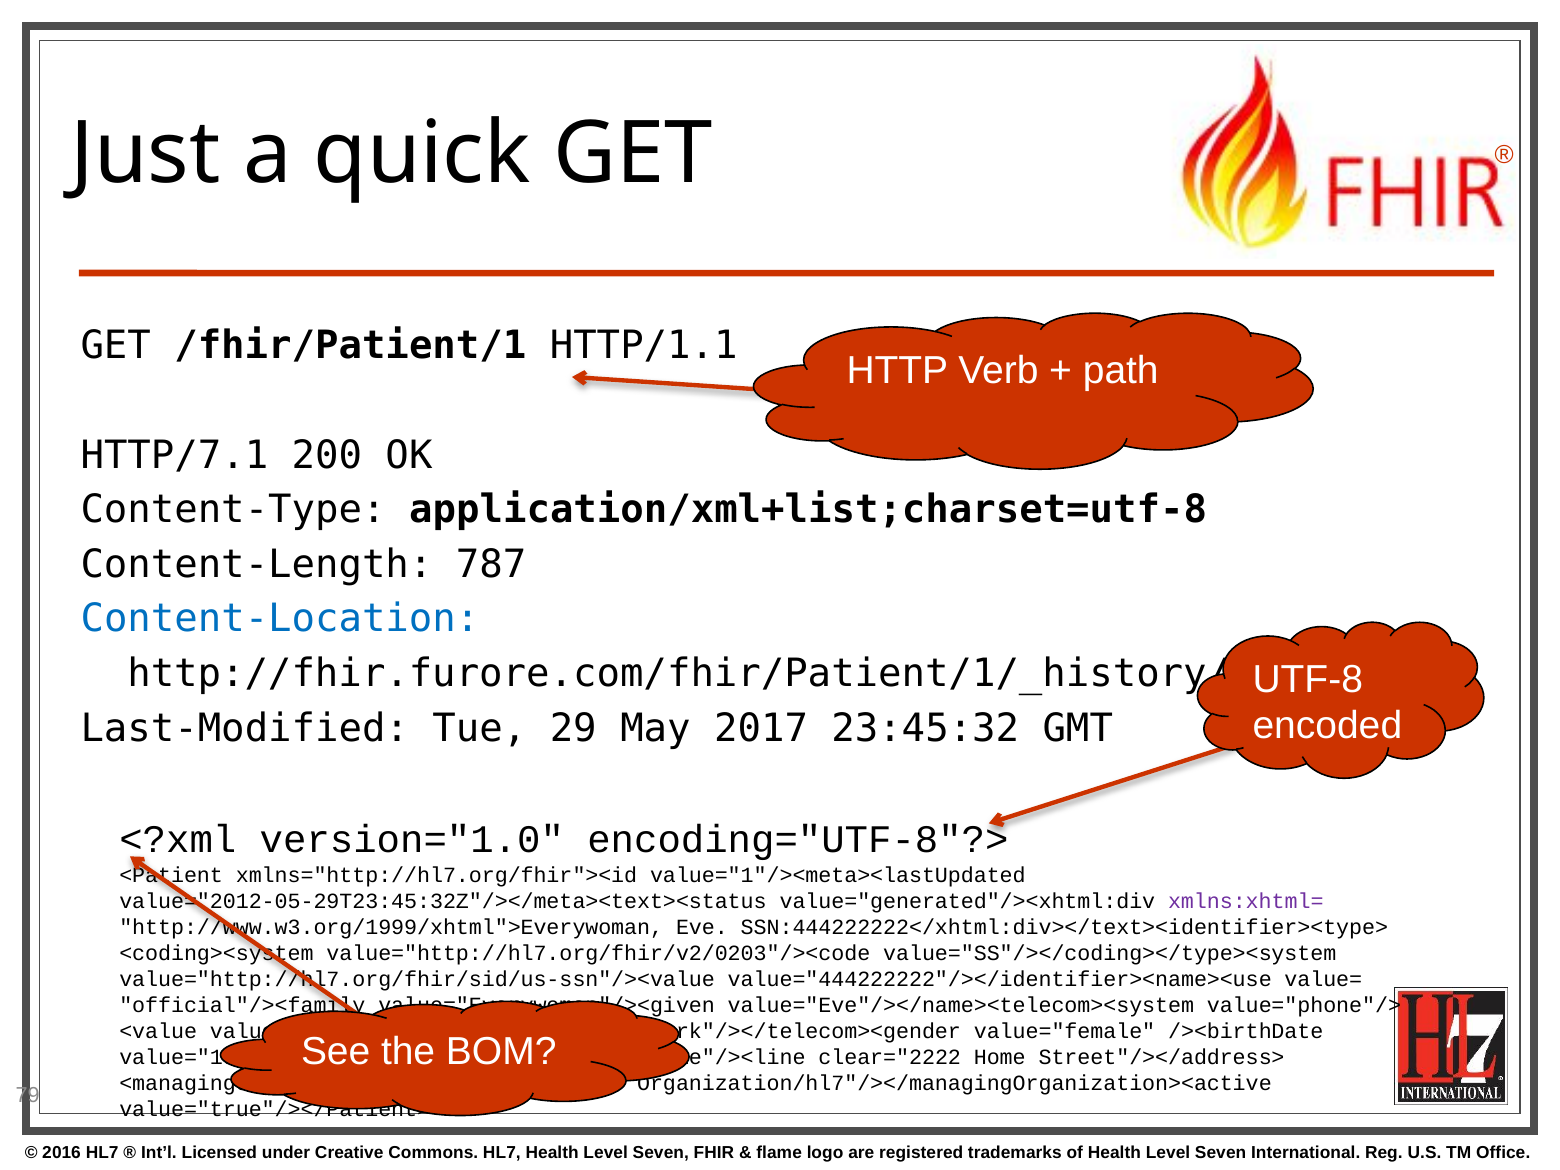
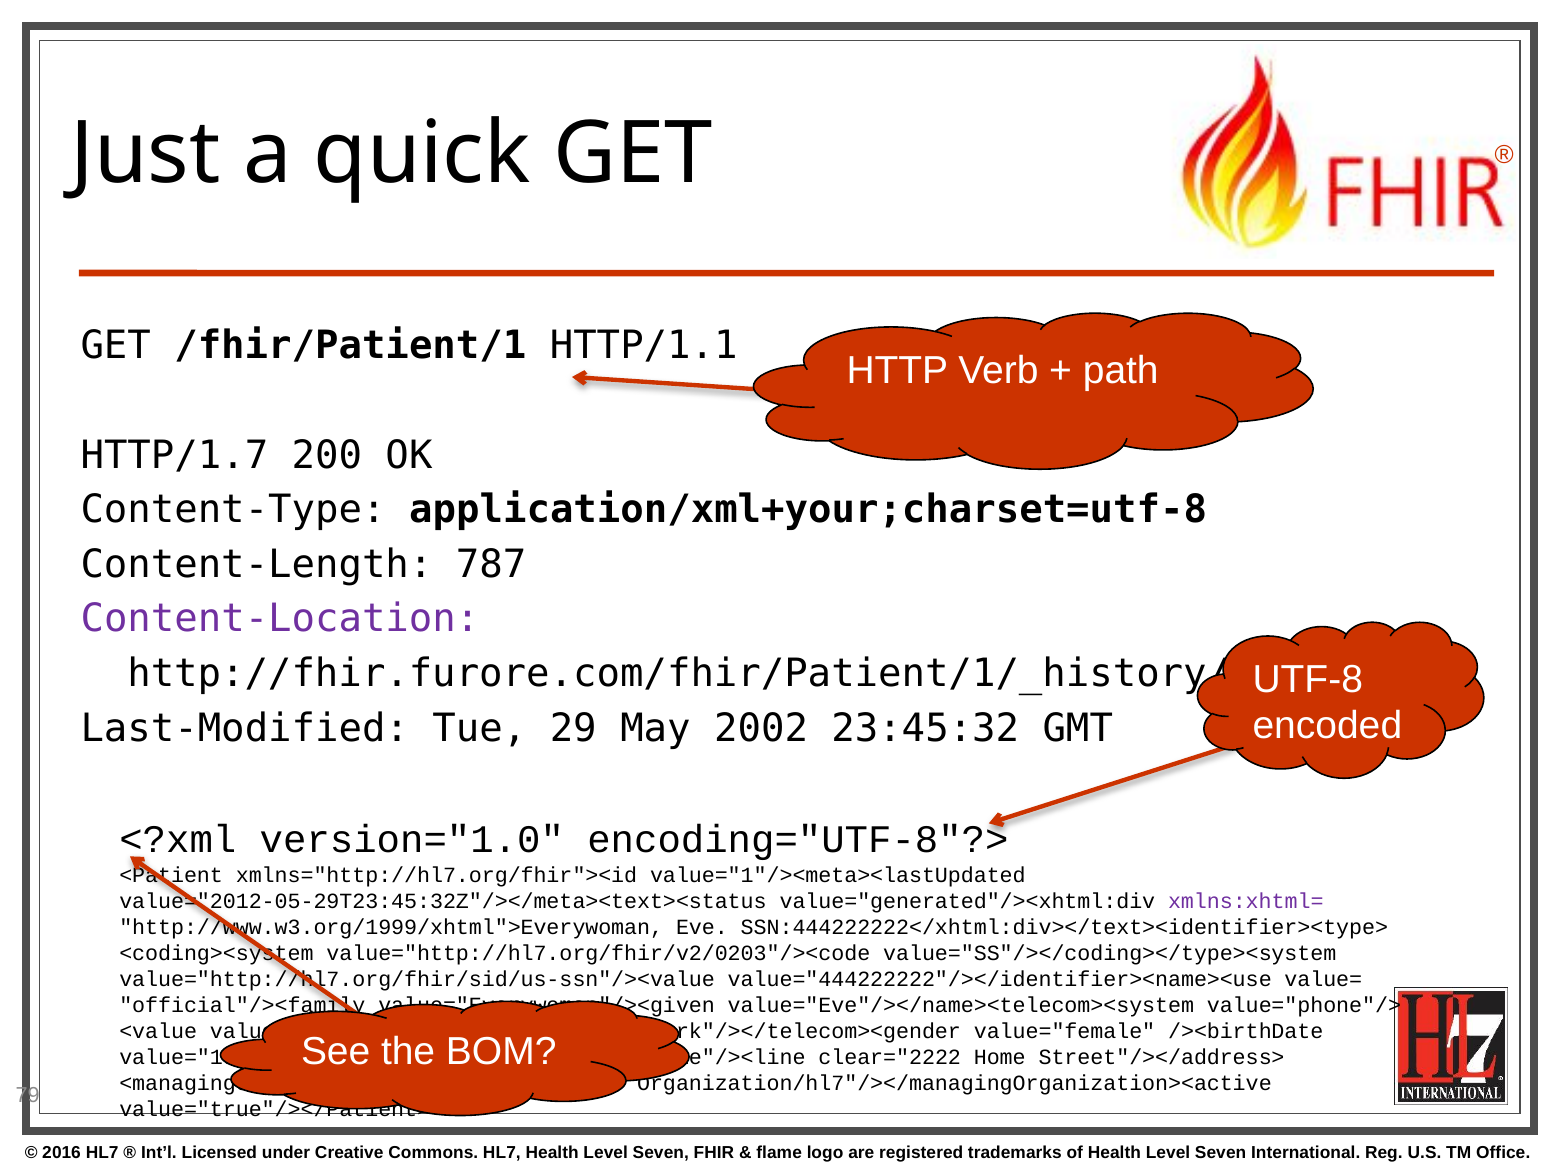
HTTP/7.1: HTTP/7.1 -> HTTP/1.7
application/xml+list;charset=utf-8: application/xml+list;charset=utf-8 -> application/xml+your;charset=utf-8
Content-Location colour: blue -> purple
2017: 2017 -> 2002
